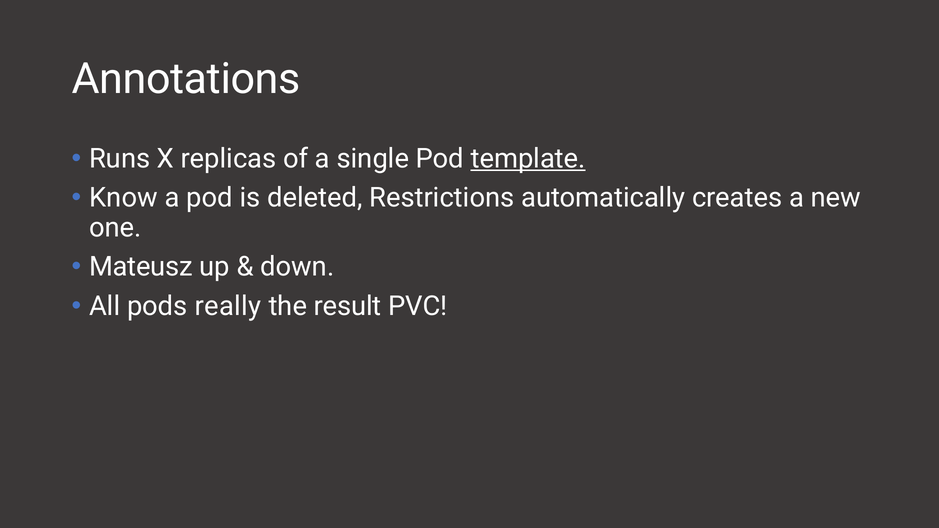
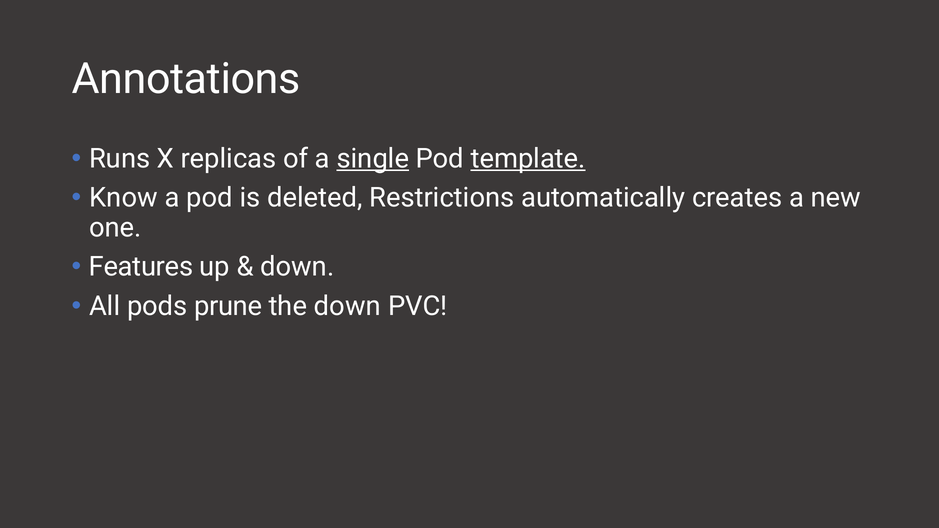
single underline: none -> present
Mateusz: Mateusz -> Features
really: really -> prune
the result: result -> down
